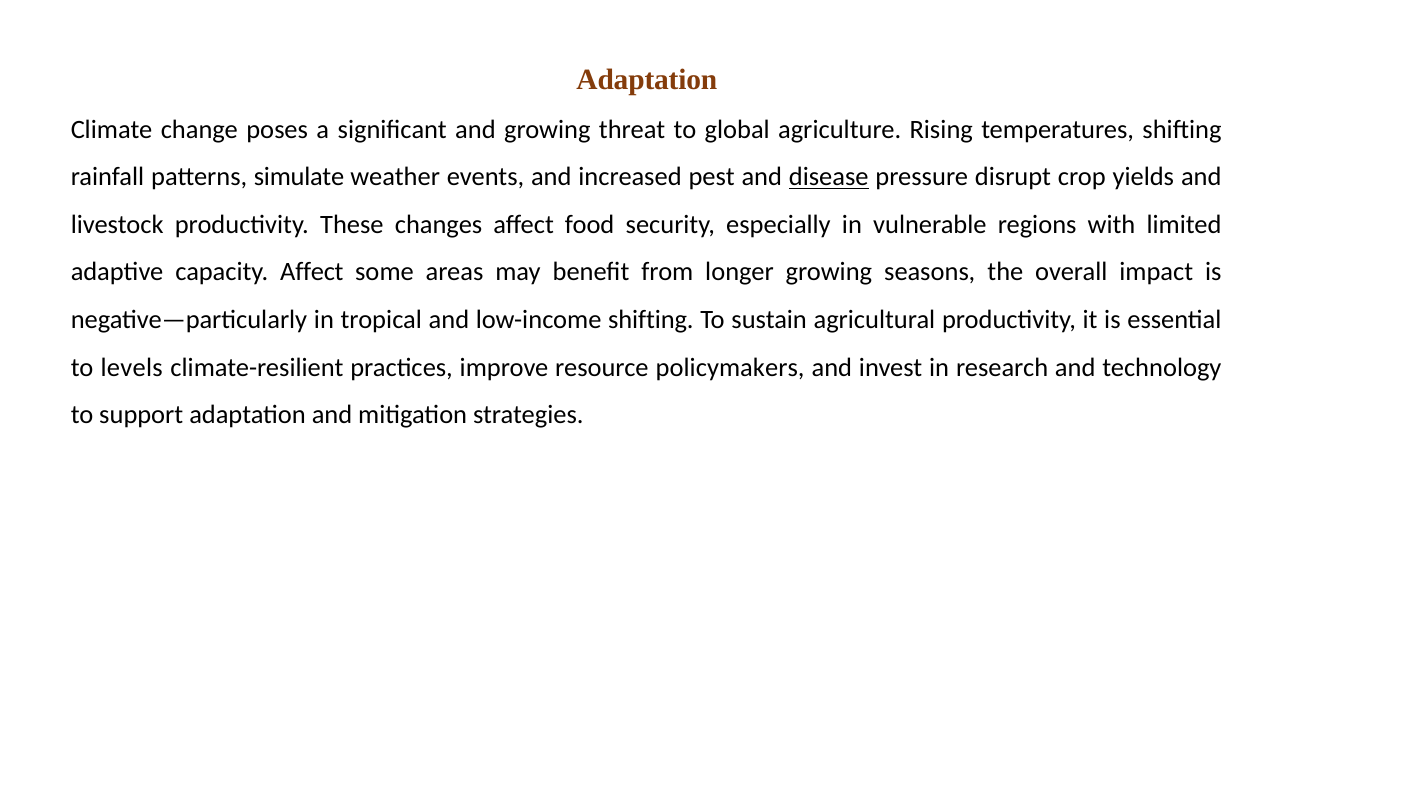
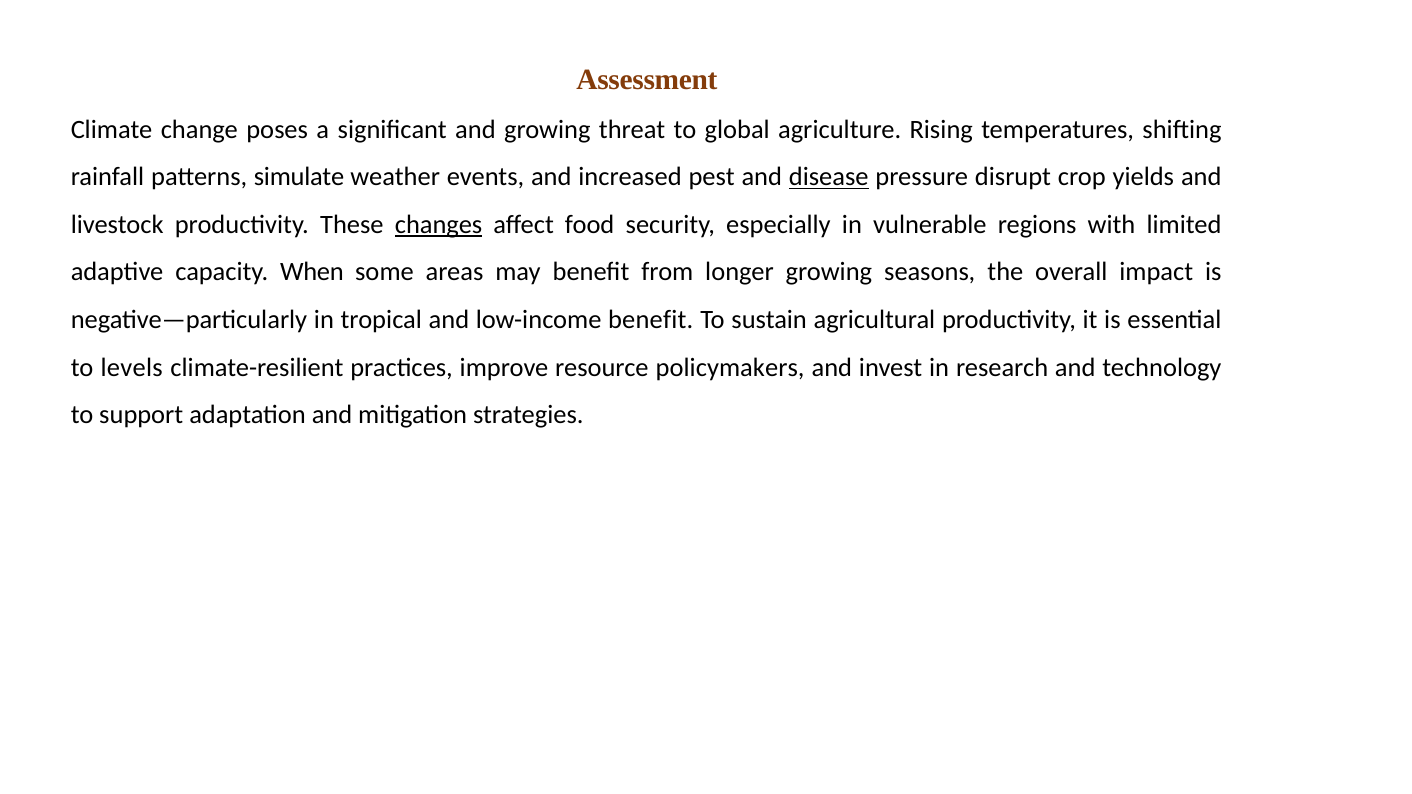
Adaptation at (647, 80): Adaptation -> Assessment
changes underline: none -> present
capacity Affect: Affect -> When
low-income shifting: shifting -> benefit
